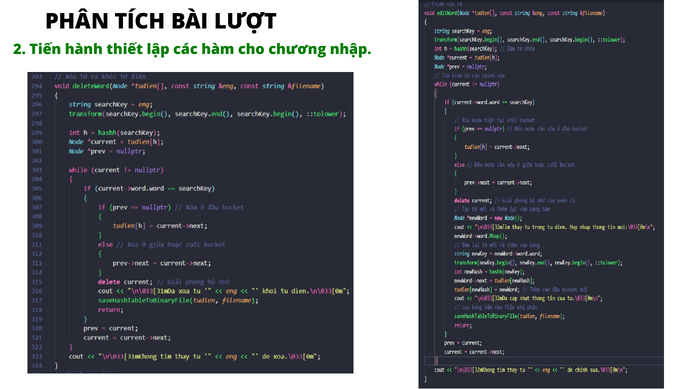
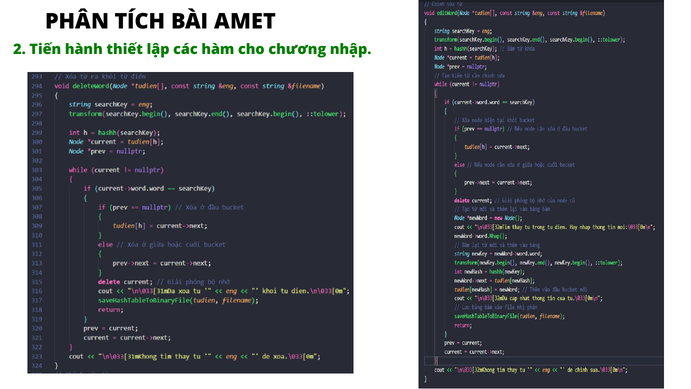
LƯỢT: LƯỢT -> AMET
